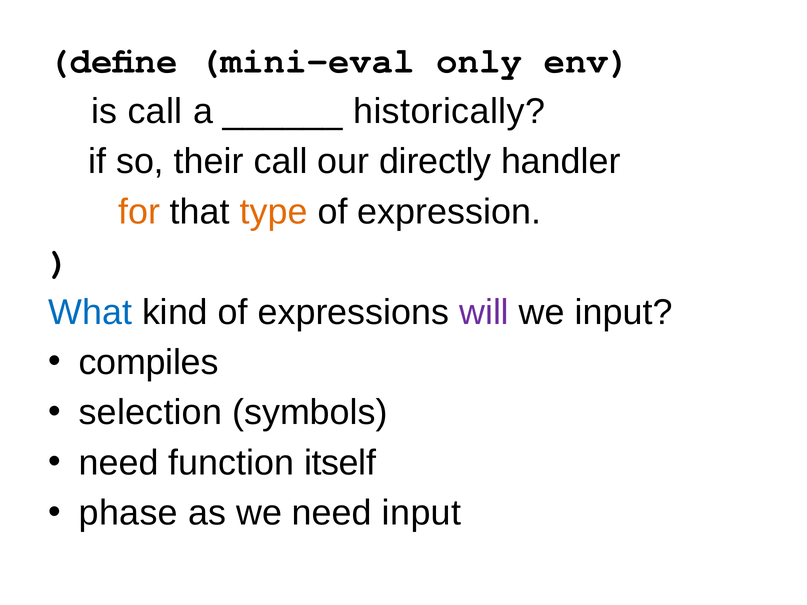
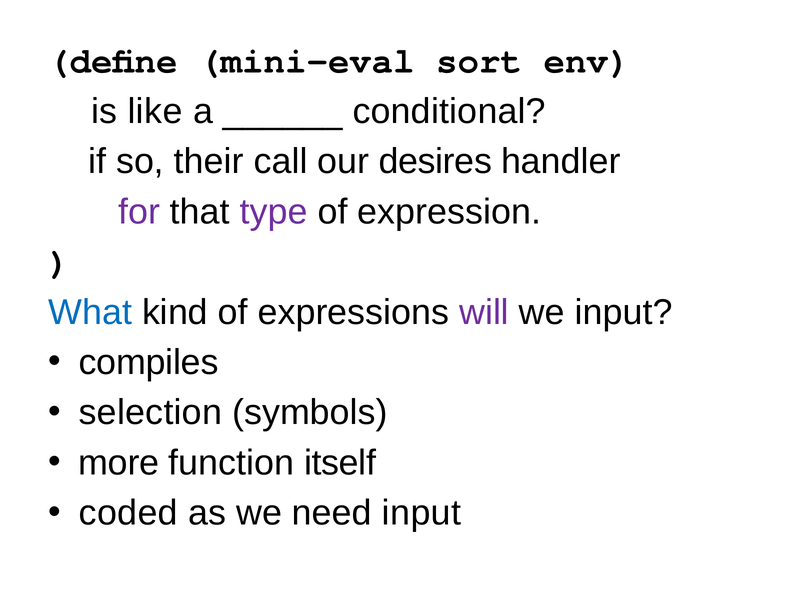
only: only -> sort
is call: call -> like
historically: historically -> conditional
directly: directly -> desires
for colour: orange -> purple
type colour: orange -> purple
need at (119, 463): need -> more
phase: phase -> coded
